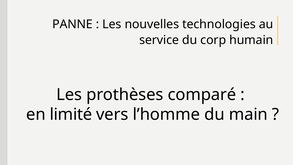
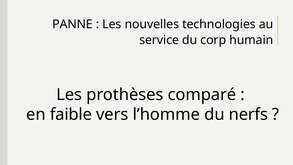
limité: limité -> faible
main: main -> nerfs
